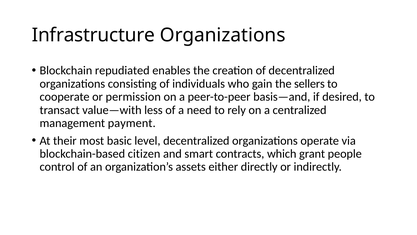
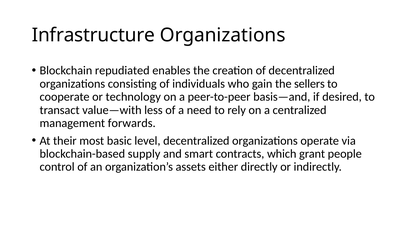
permission: permission -> technology
payment: payment -> forwards
citizen: citizen -> supply
